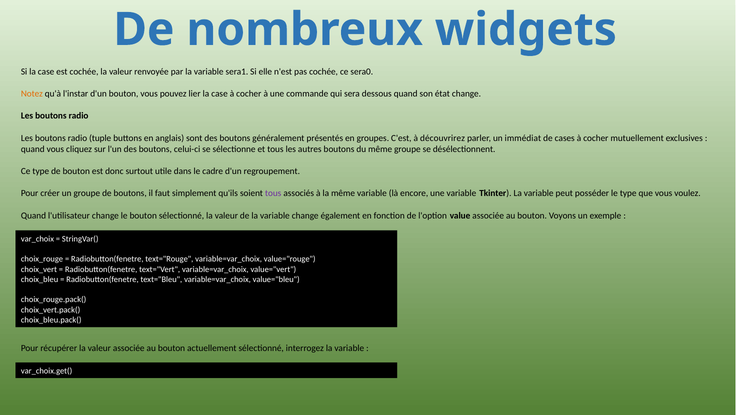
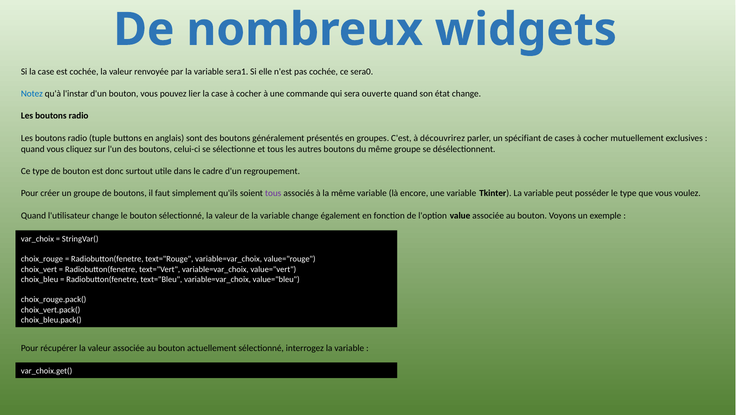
Notez colour: orange -> blue
dessous: dessous -> ouverte
immédiat: immédiat -> spécifiant
